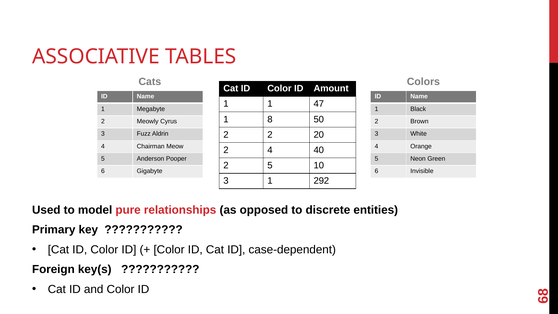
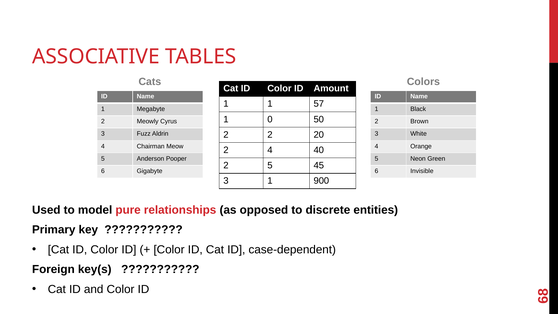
47: 47 -> 57
1 8: 8 -> 0
10: 10 -> 45
292: 292 -> 900
